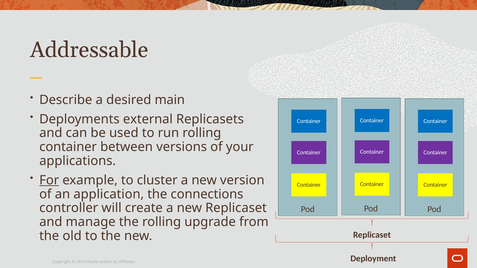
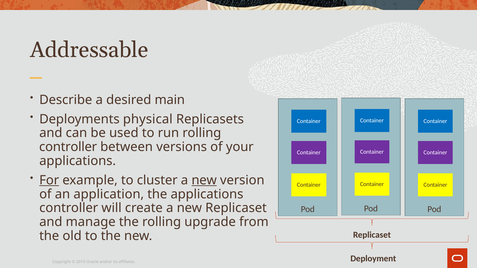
external: external -> physical
container at (68, 147): container -> controller
new at (204, 180) underline: none -> present
the connections: connections -> applications
